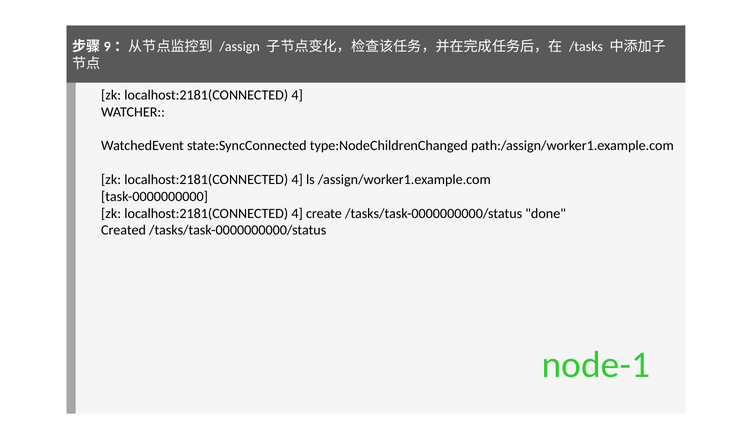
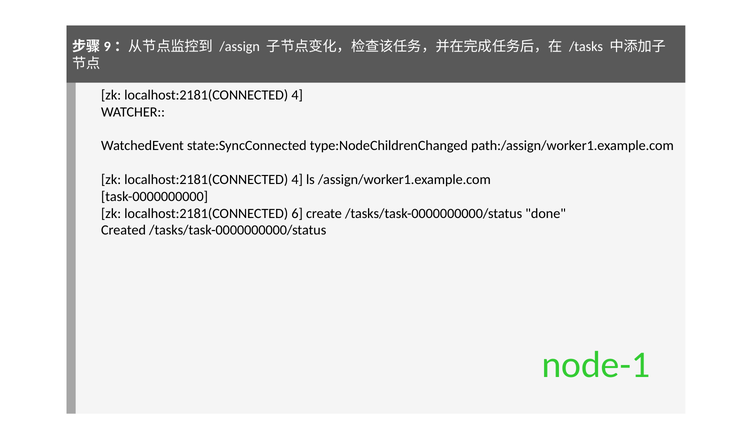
4 at (297, 213): 4 -> 6
